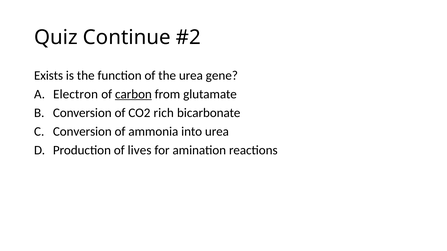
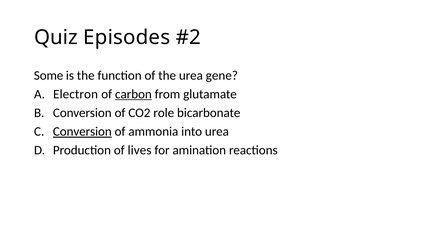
Continue: Continue -> Episodes
Exists: Exists -> Some
rich: rich -> role
Conversion at (82, 132) underline: none -> present
